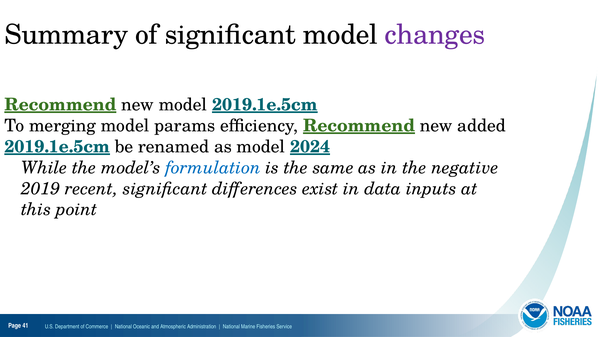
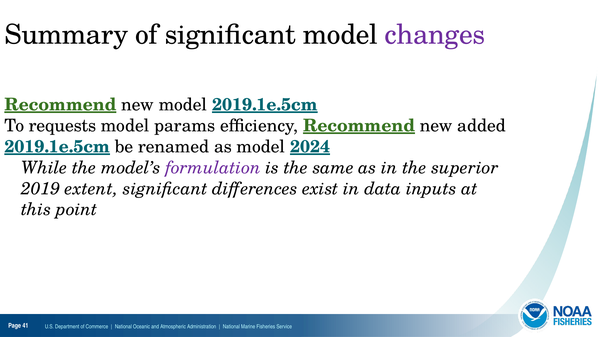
merging: merging -> requests
formulation colour: blue -> purple
negative: negative -> superior
recent: recent -> extent
